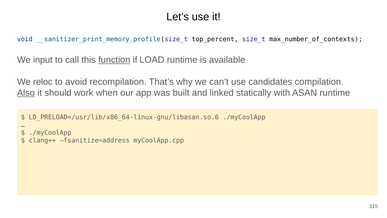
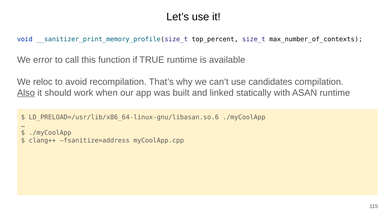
input: input -> error
function underline: present -> none
LOAD: LOAD -> TRUE
